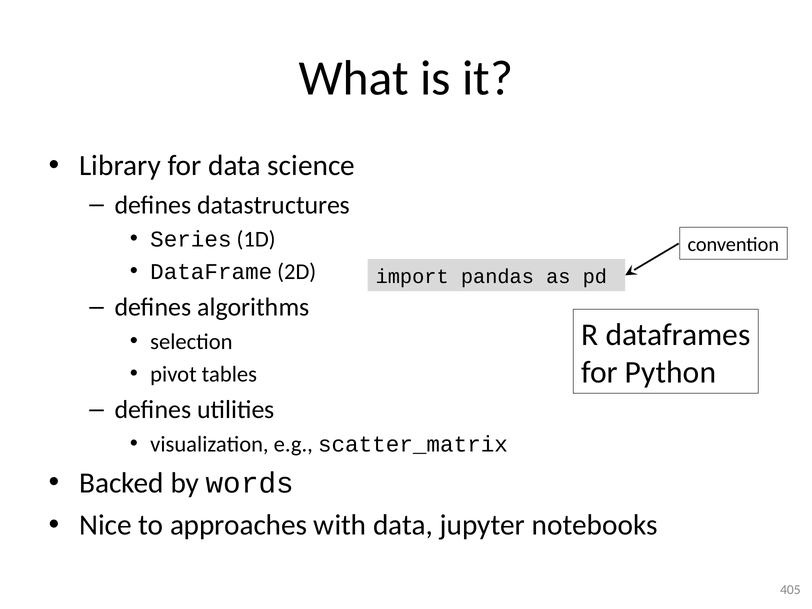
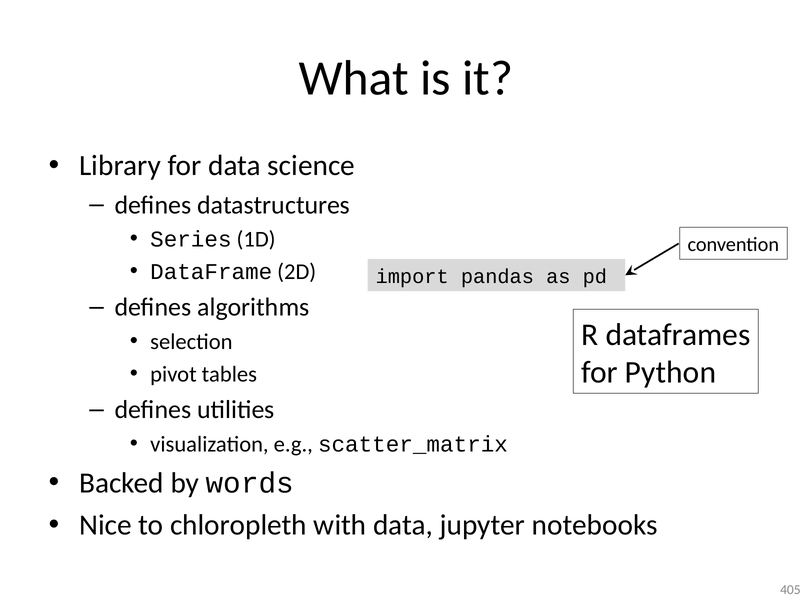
approaches: approaches -> chloropleth
